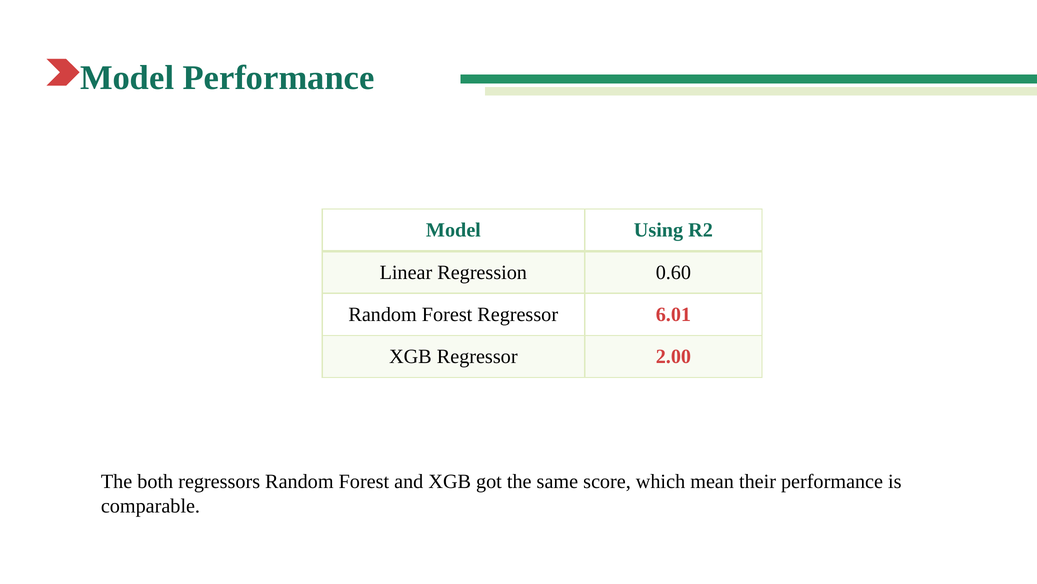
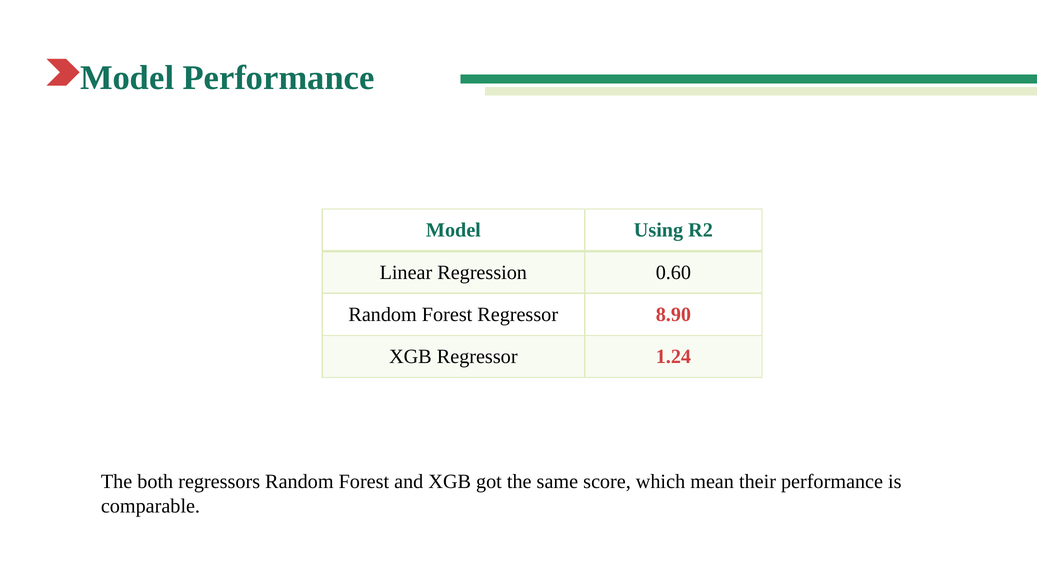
6.01: 6.01 -> 8.90
2.00: 2.00 -> 1.24
